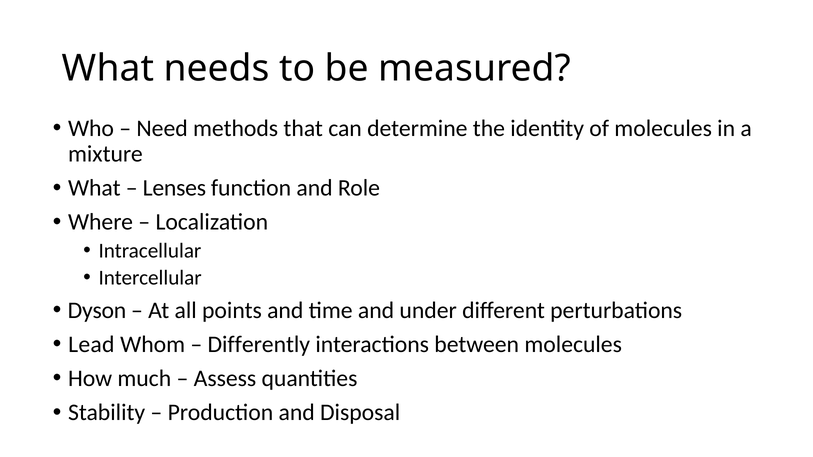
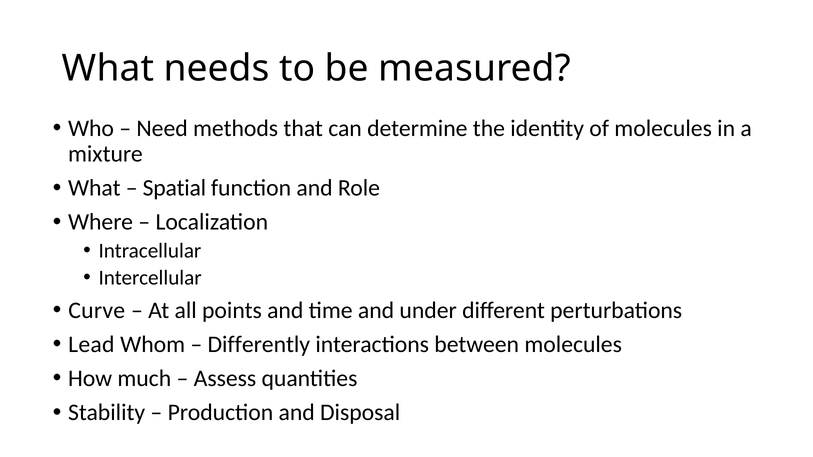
Lenses: Lenses -> Spatial
Dyson: Dyson -> Curve
